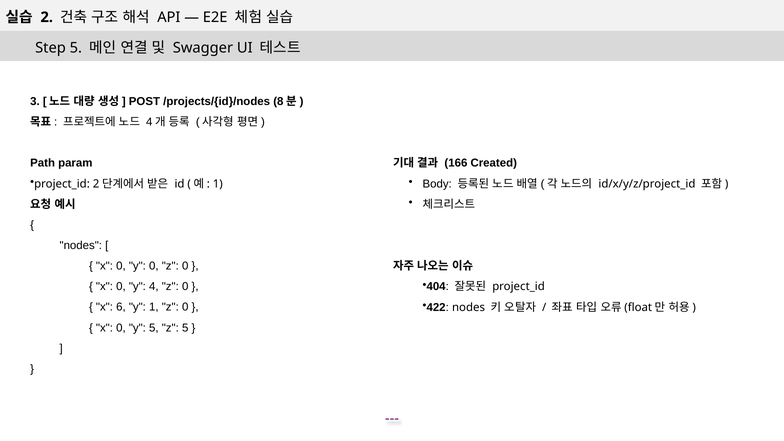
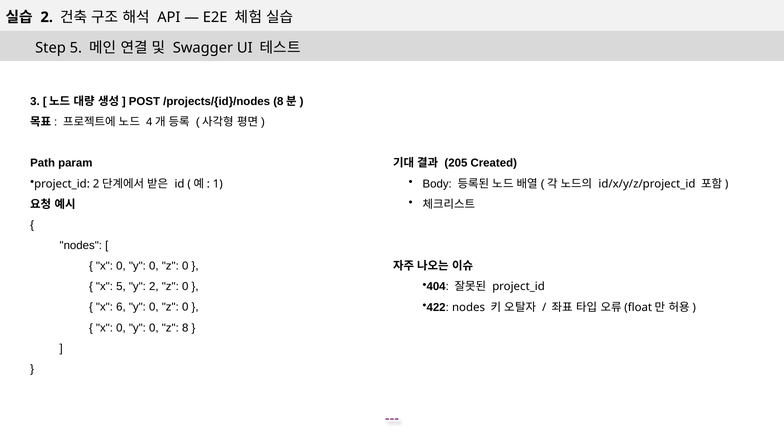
166: 166 -> 205
0 at (121, 287): 0 -> 5
y 4: 4 -> 2
6 y 1: 1 -> 0
5 at (154, 328): 5 -> 0
z 5: 5 -> 8
